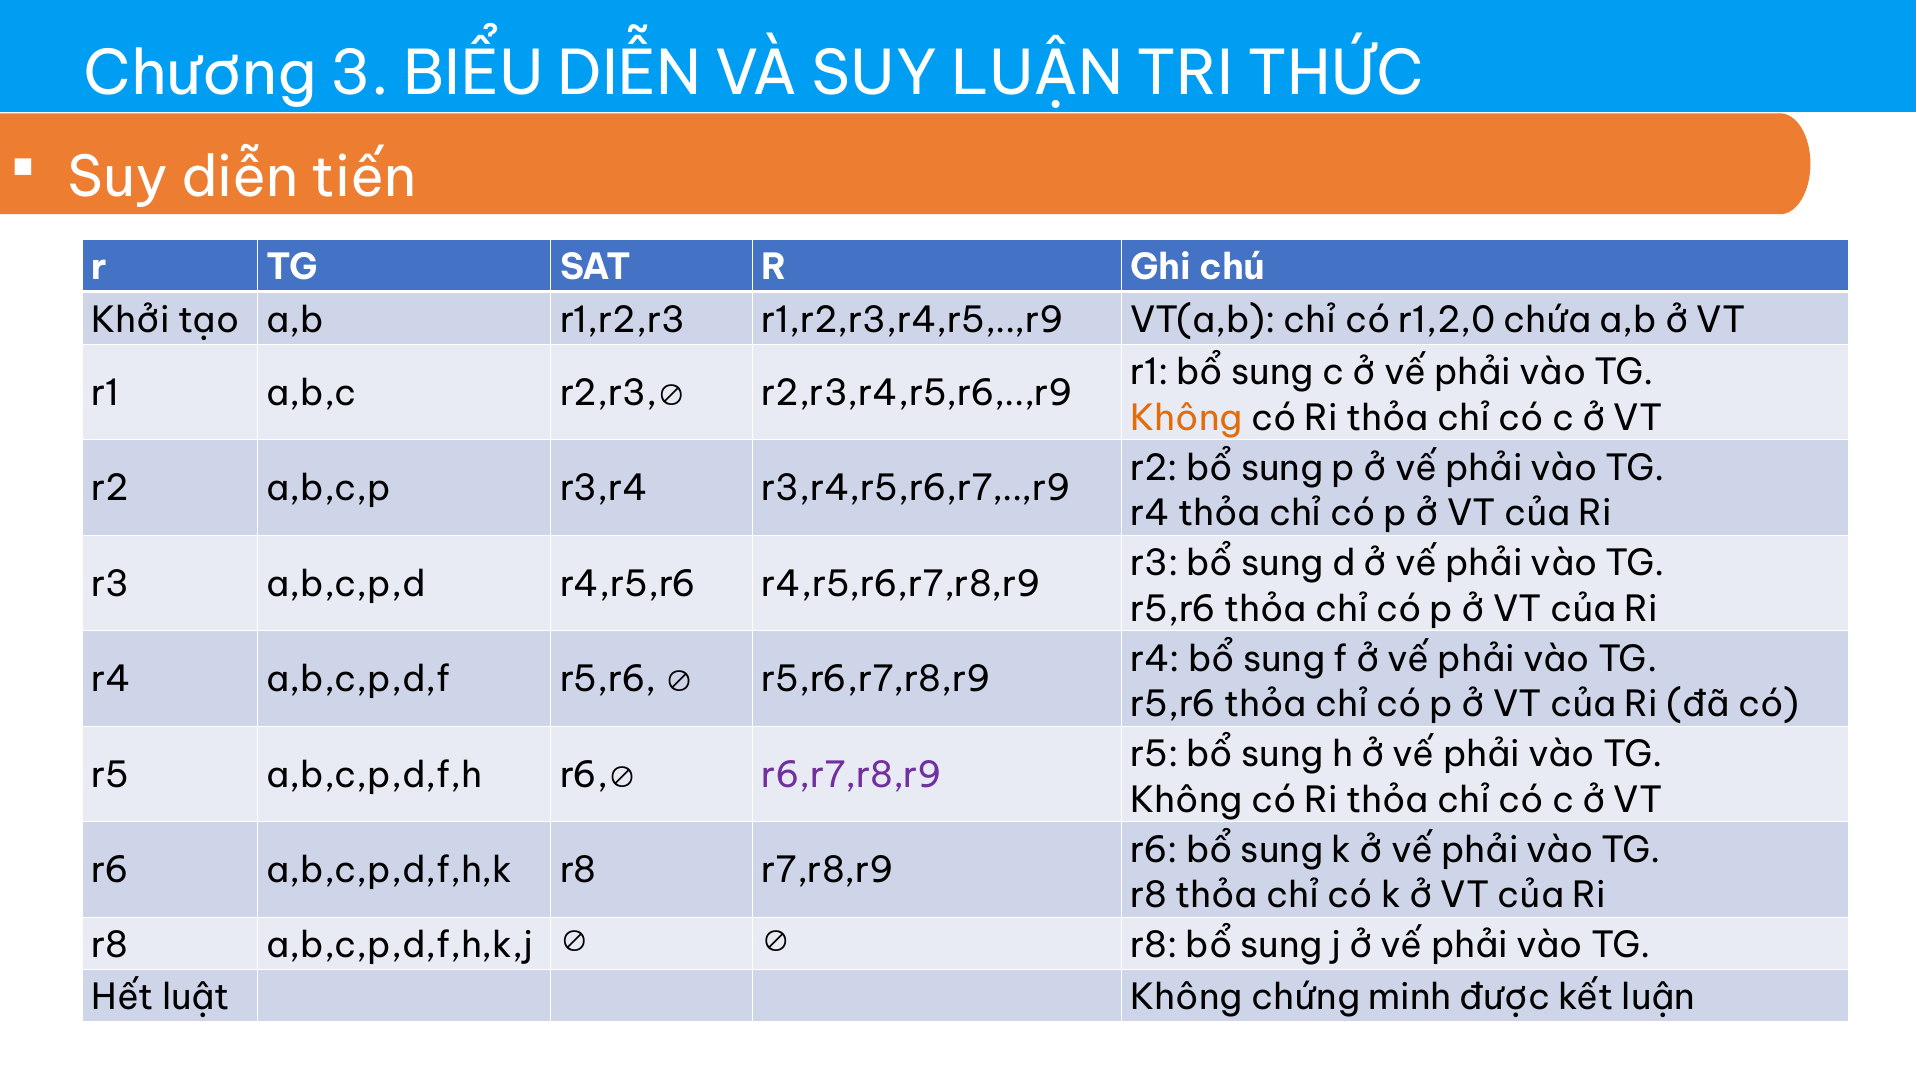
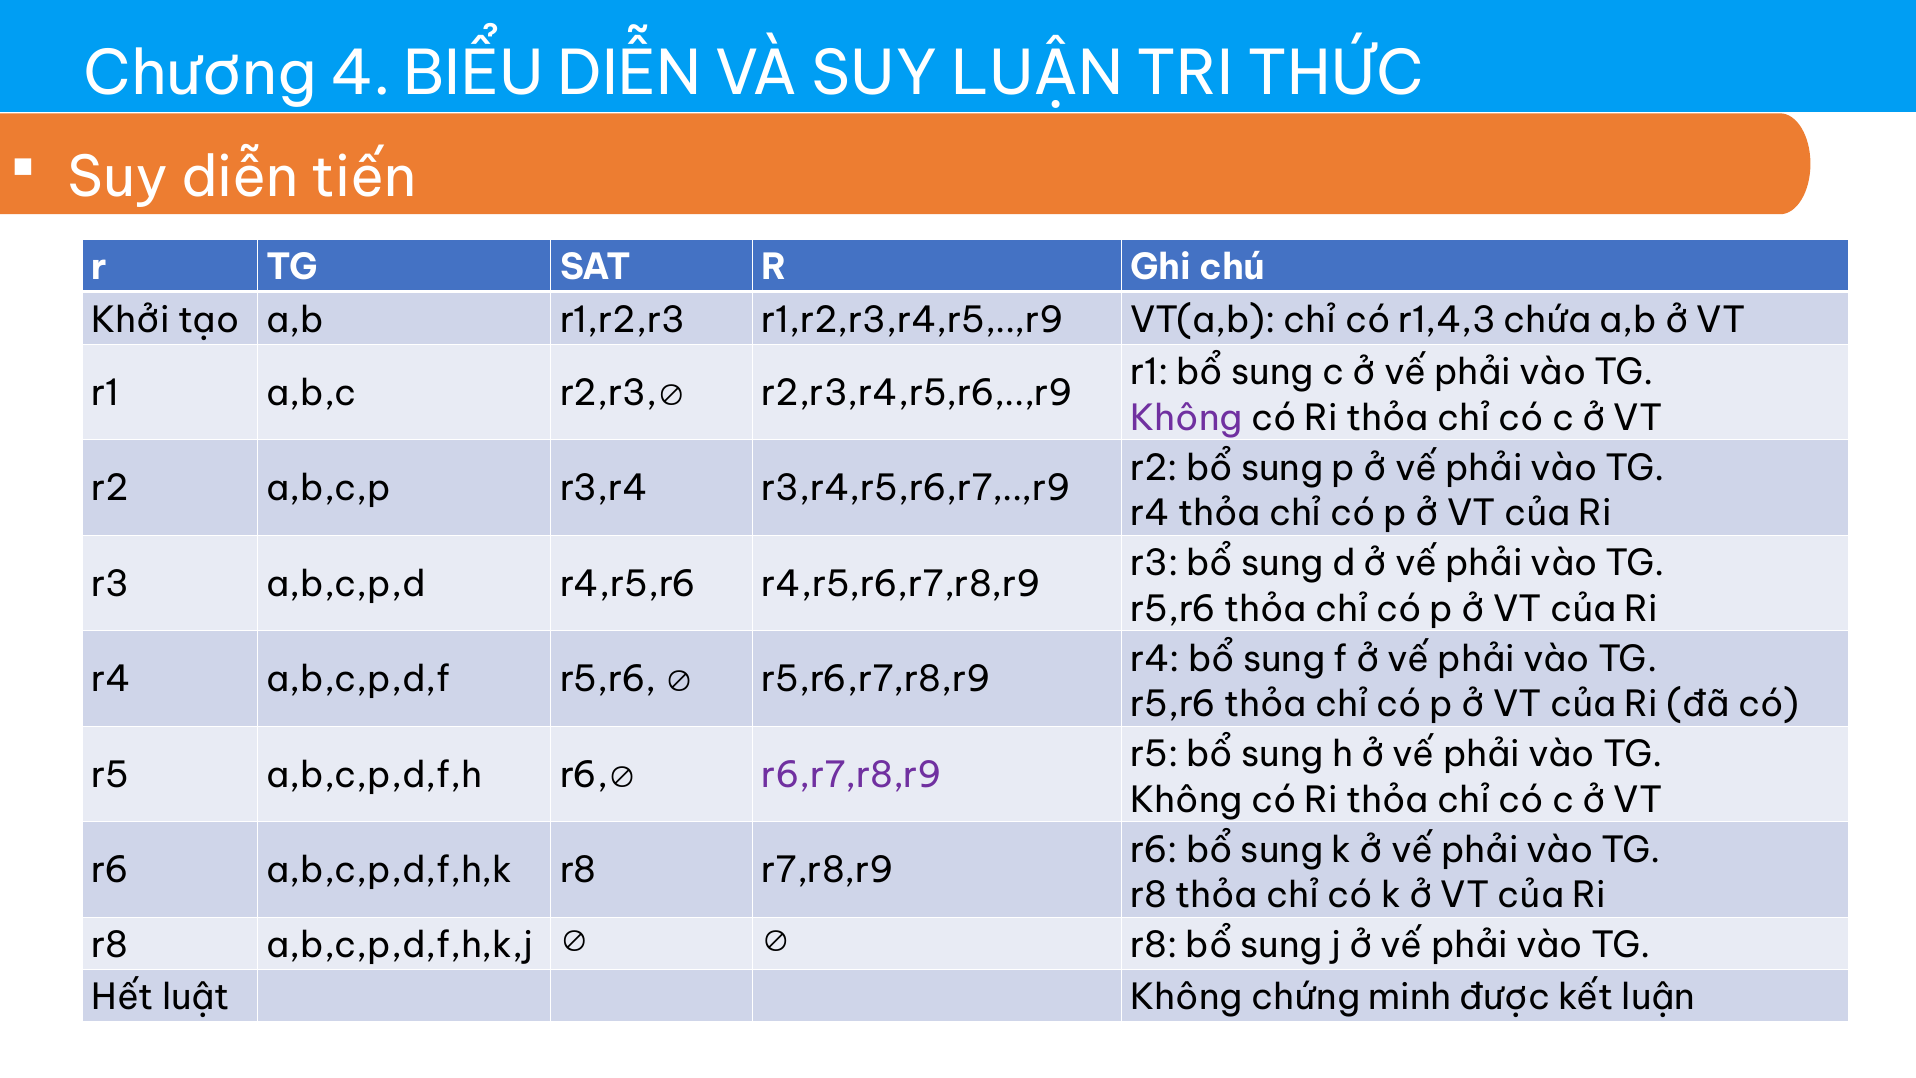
3: 3 -> 4
r1,2,0: r1,2,0 -> r1,4,3
Không at (1187, 418) colour: orange -> purple
